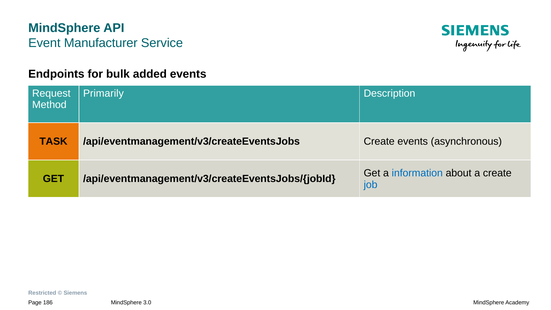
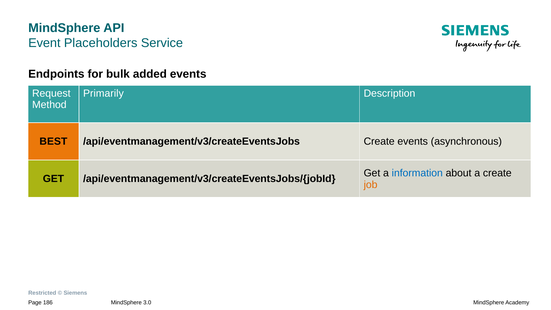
Manufacturer: Manufacturer -> Placeholders
TASK: TASK -> BEST
job colour: blue -> orange
